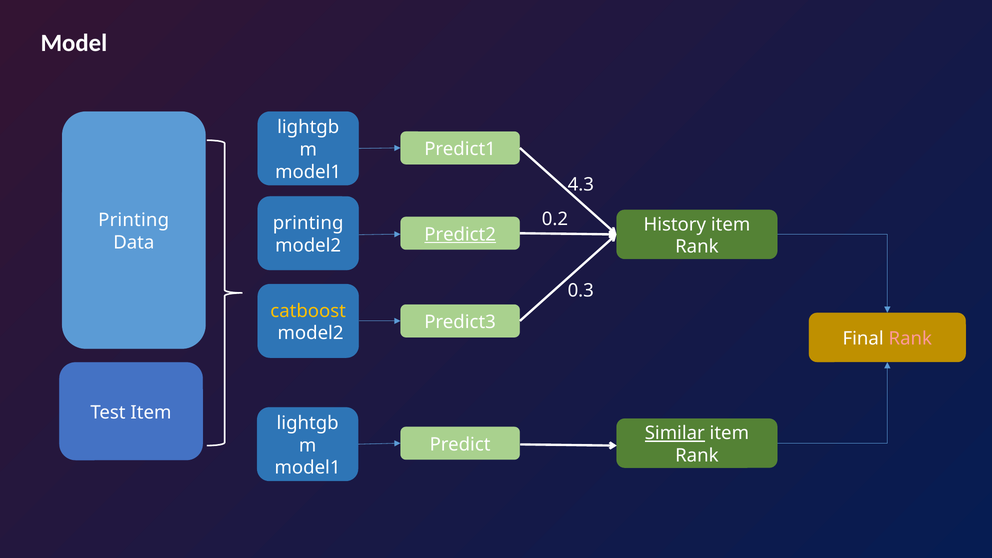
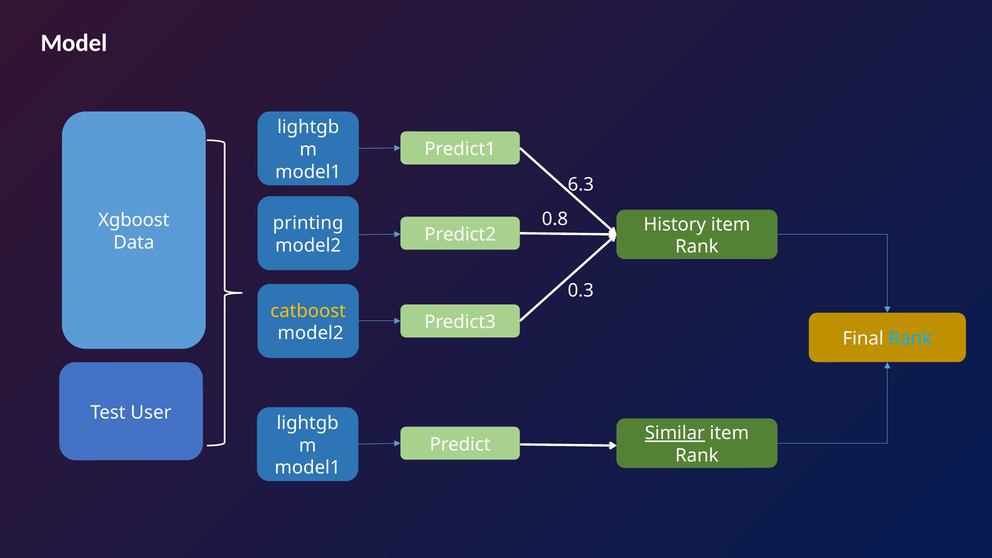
4.3: 4.3 -> 6.3
0.2: 0.2 -> 0.8
Printing at (134, 220): Printing -> Xgboost
Predict2 underline: present -> none
Rank at (910, 339) colour: pink -> light blue
Test Item: Item -> User
